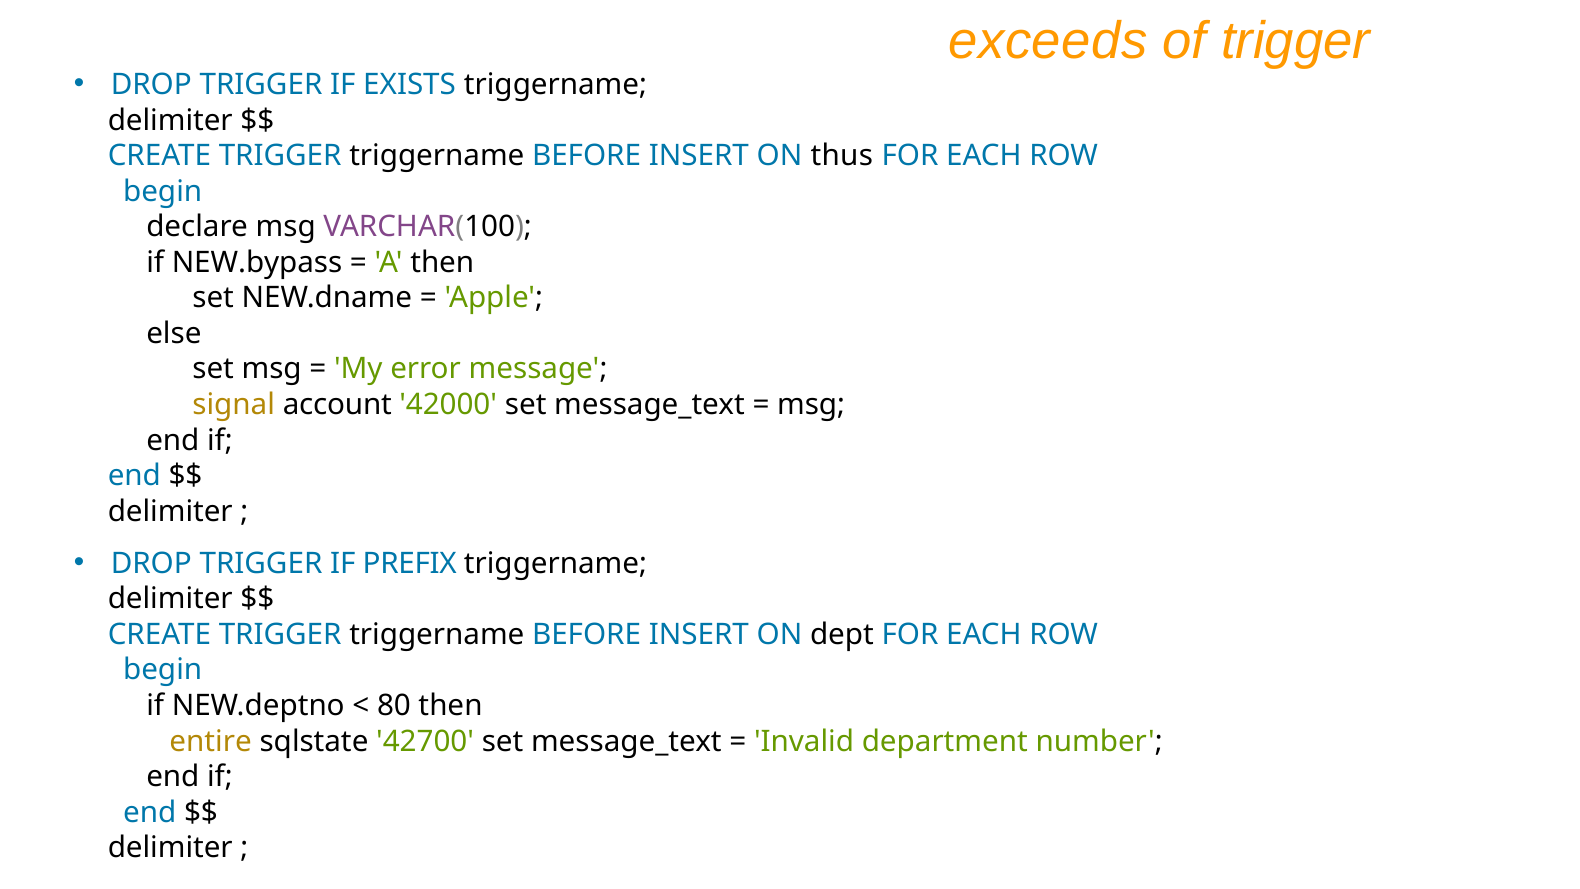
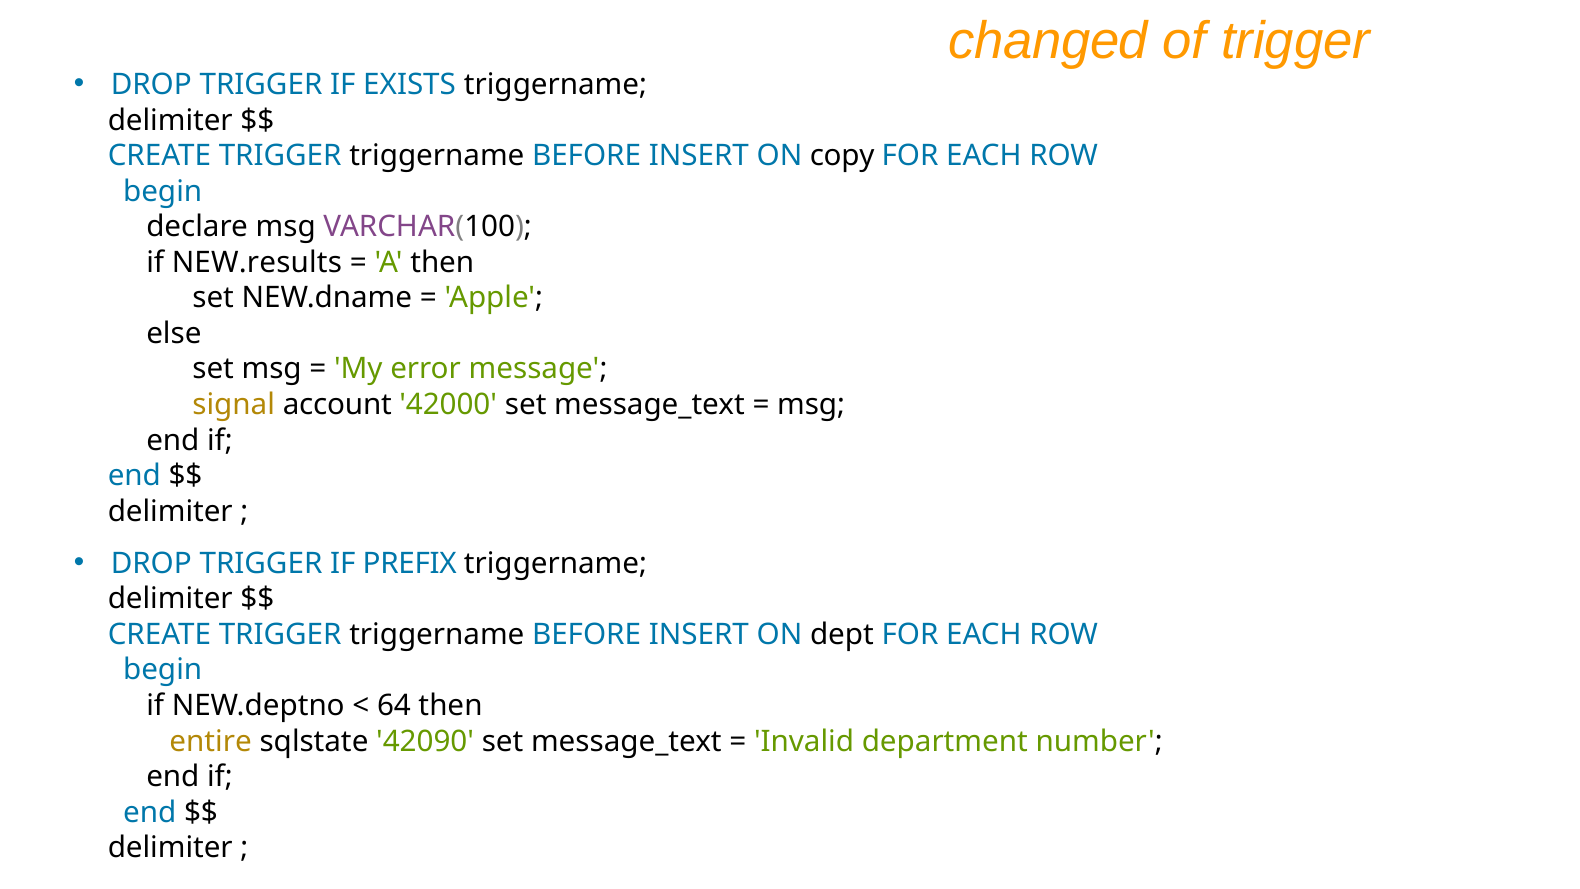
exceeds: exceeds -> changed
thus: thus -> copy
NEW.bypass: NEW.bypass -> NEW.results
80: 80 -> 64
42700: 42700 -> 42090
